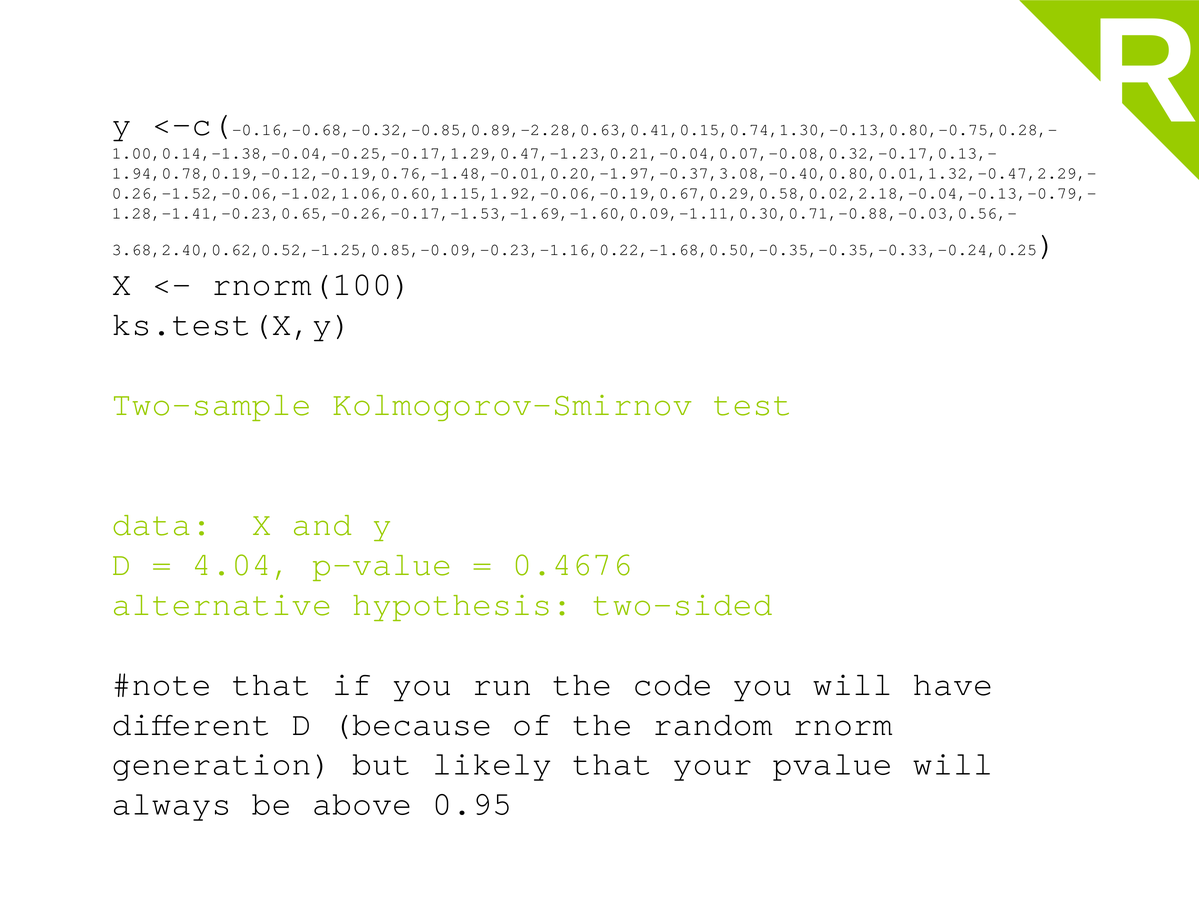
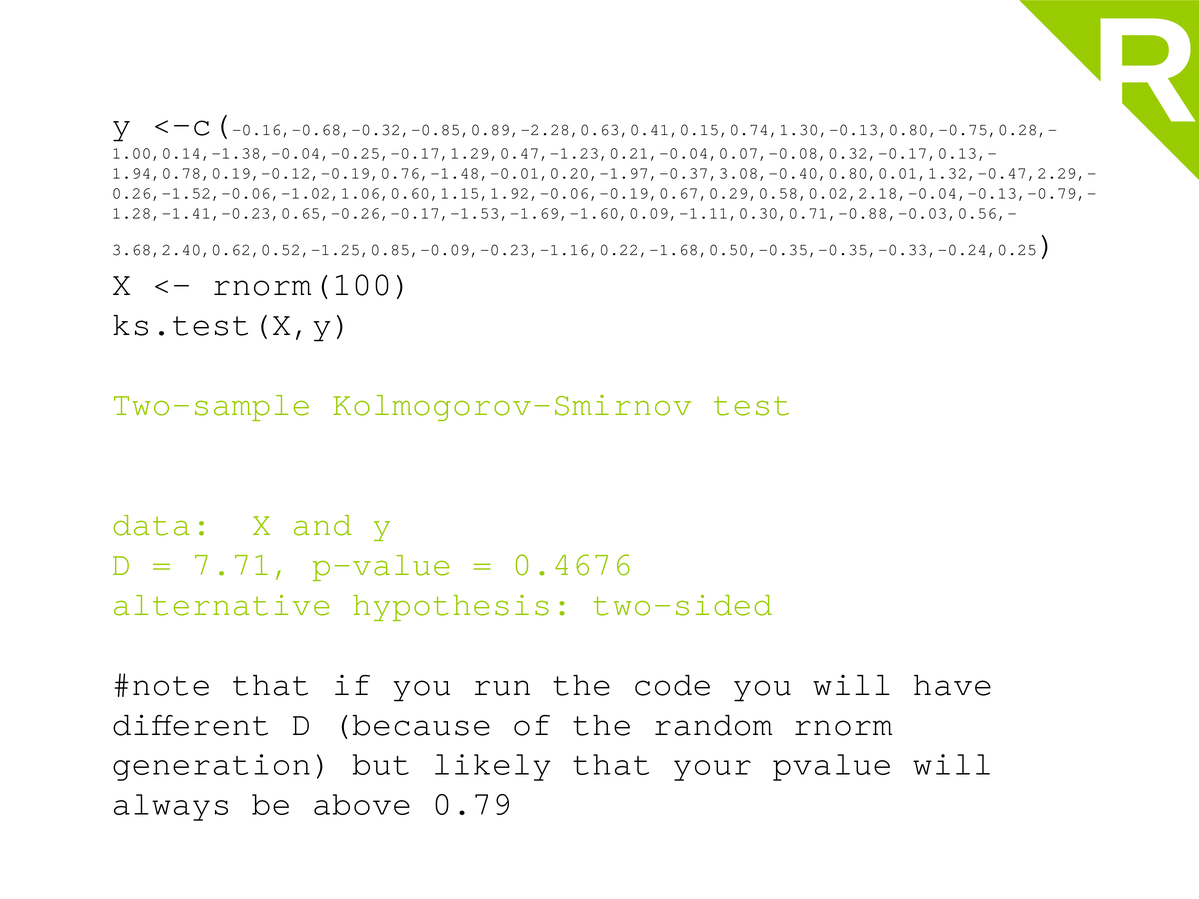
4.04: 4.04 -> 7.71
0.95: 0.95 -> 0.79
